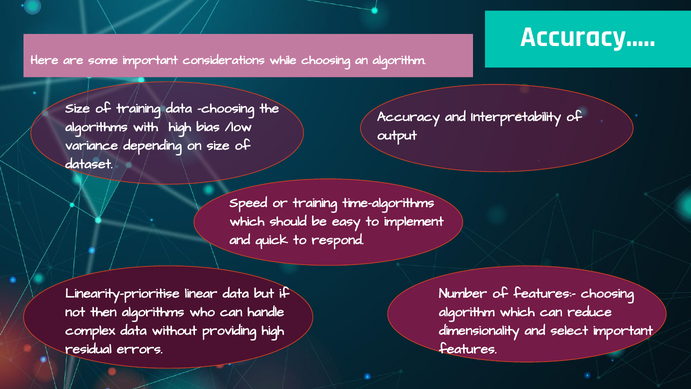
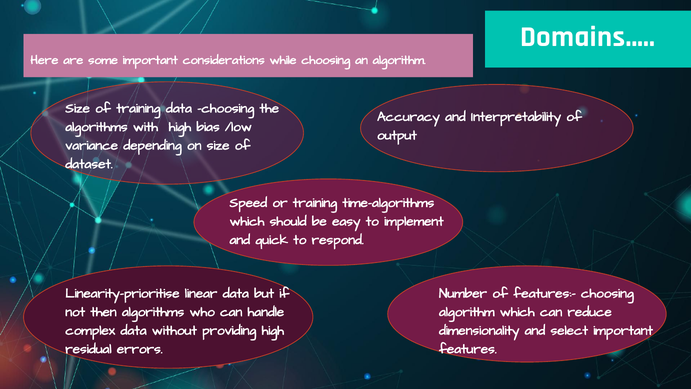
Accuracy…: Accuracy… -> Domains…
